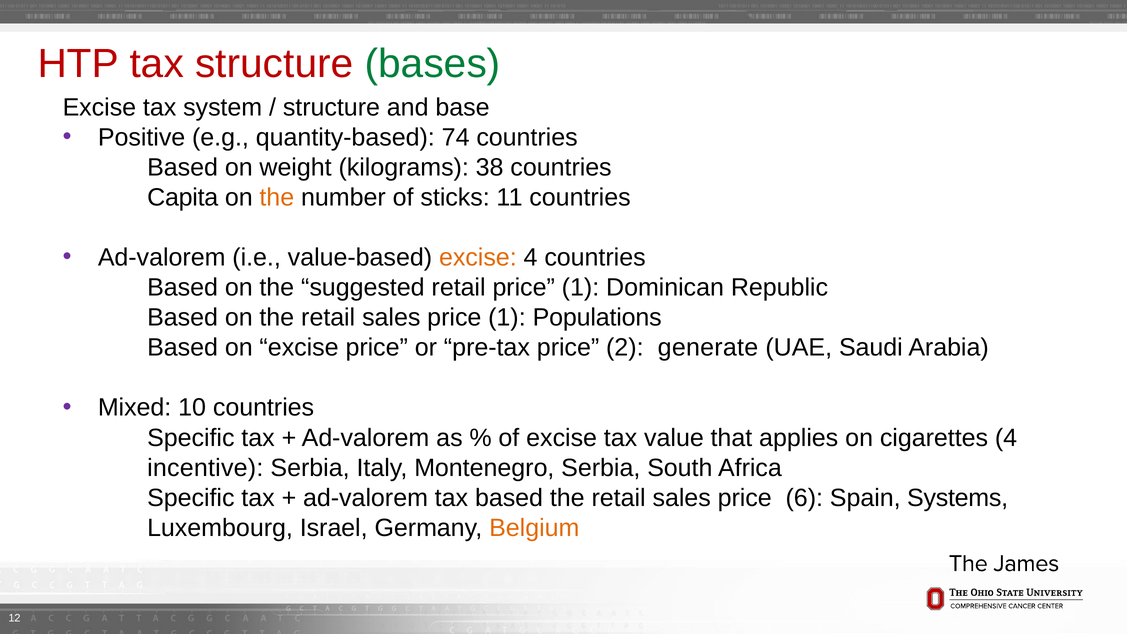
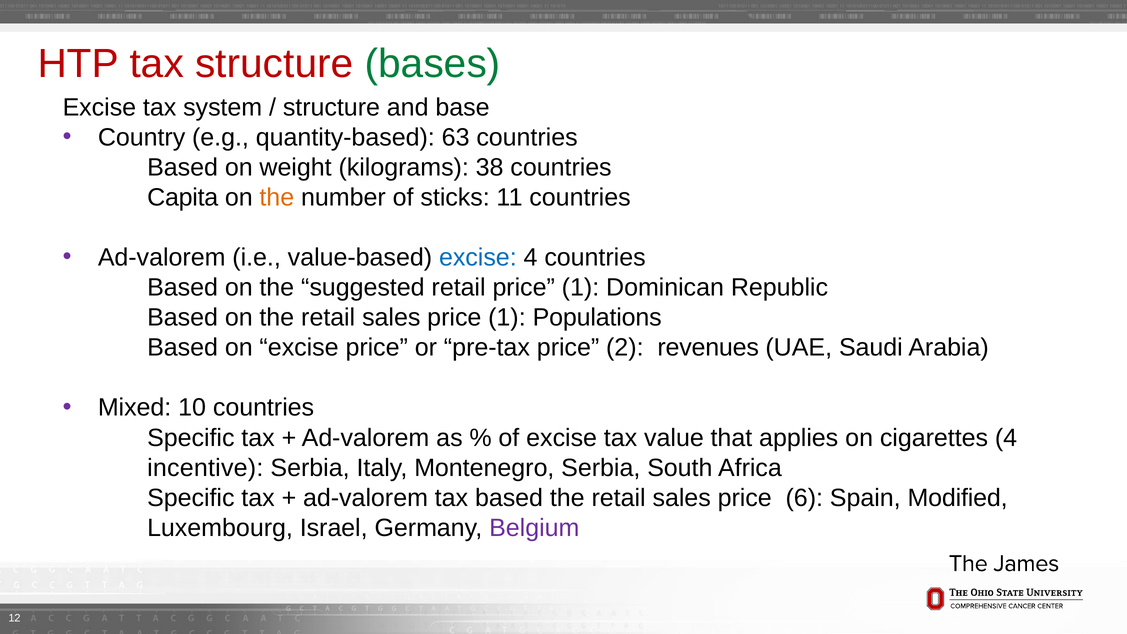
Positive: Positive -> Country
74: 74 -> 63
excise at (478, 258) colour: orange -> blue
generate: generate -> revenues
Systems: Systems -> Modified
Belgium colour: orange -> purple
